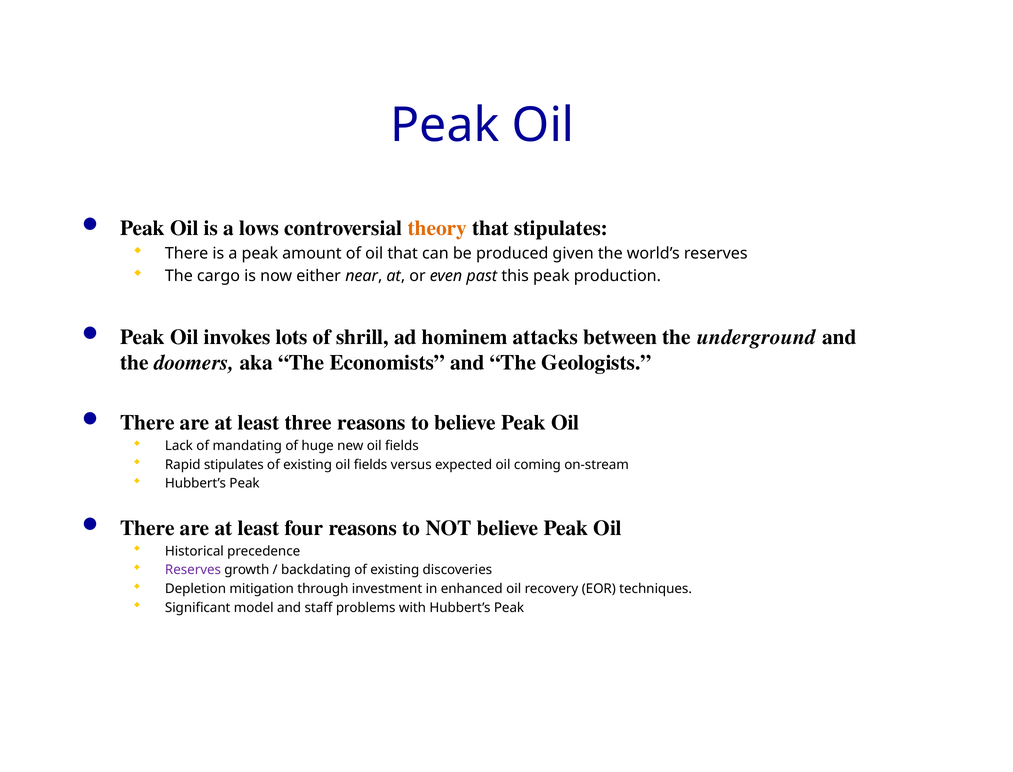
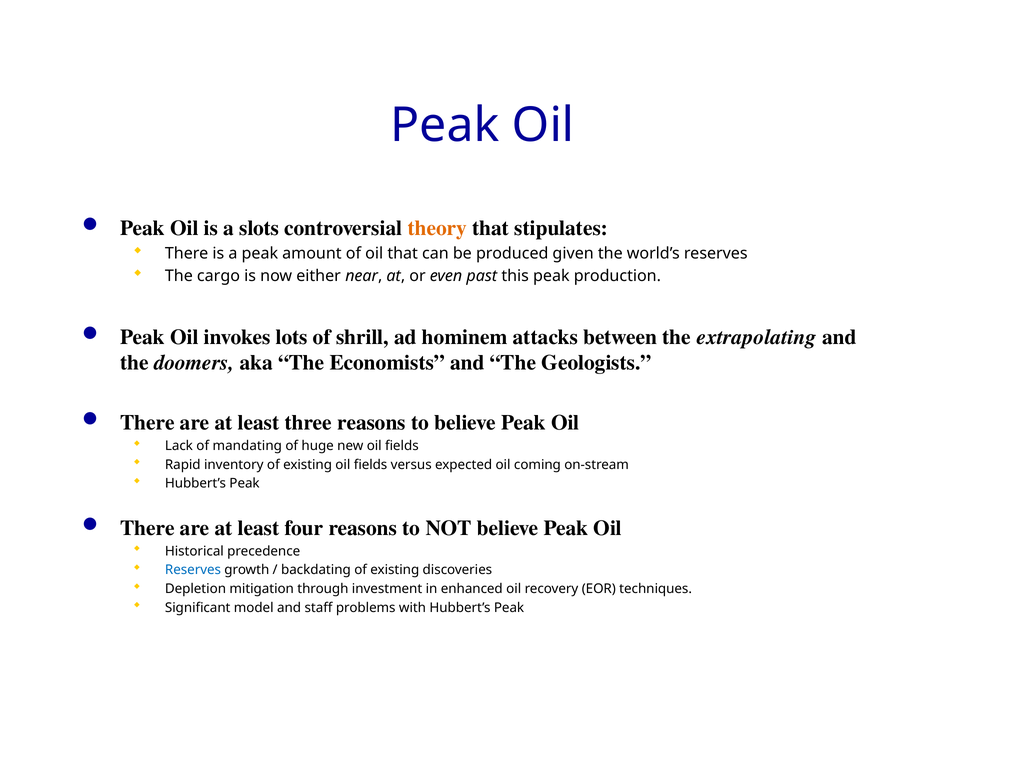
lows: lows -> slots
underground: underground -> extrapolating
Rapid stipulates: stipulates -> inventory
Reserves at (193, 570) colour: purple -> blue
